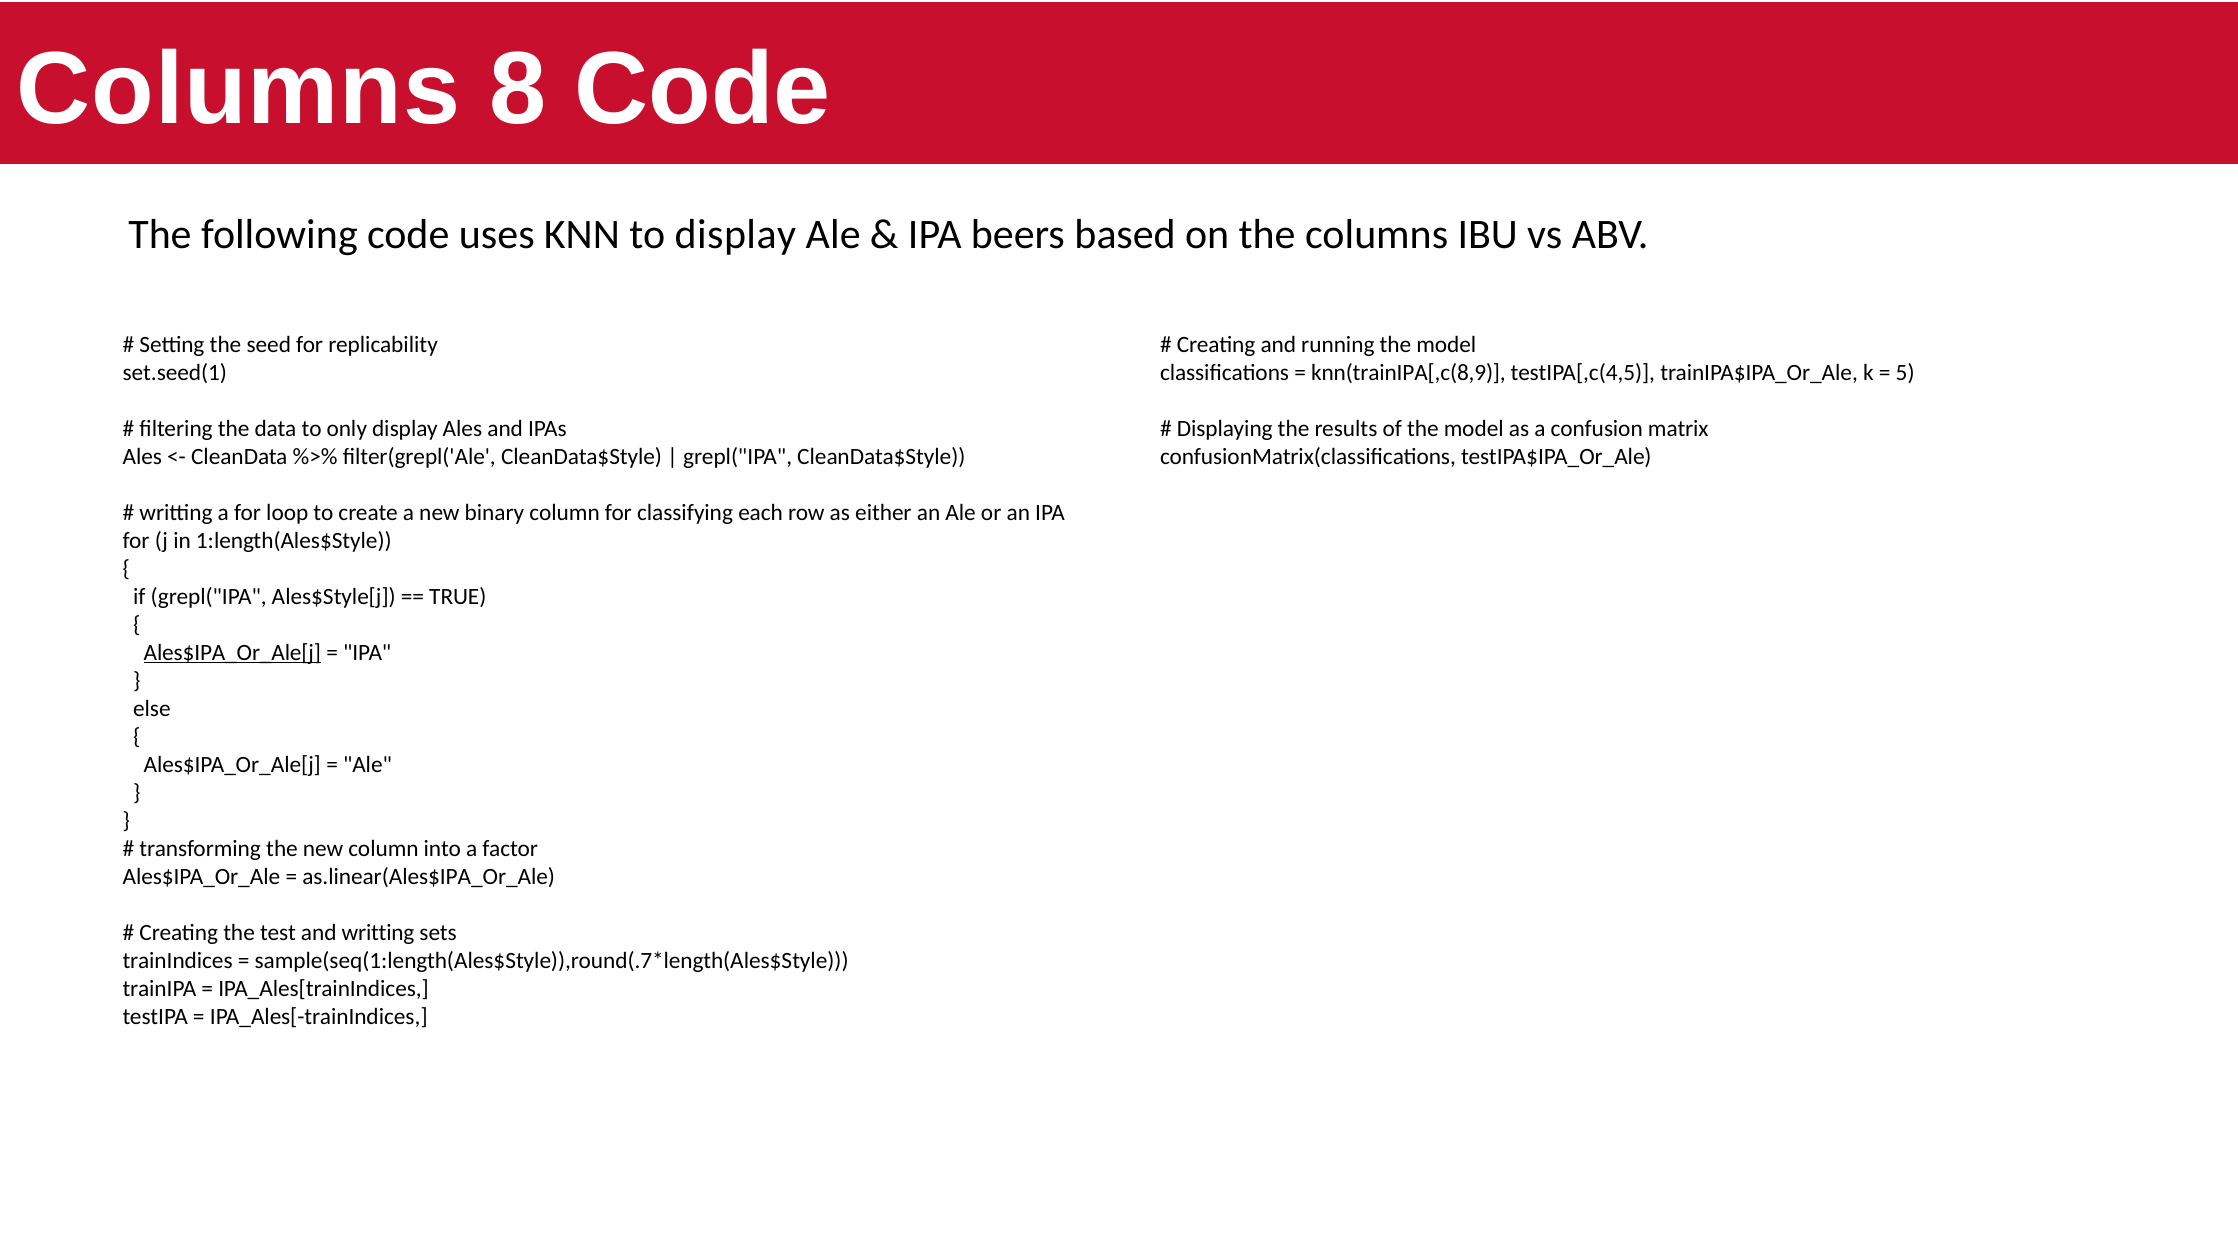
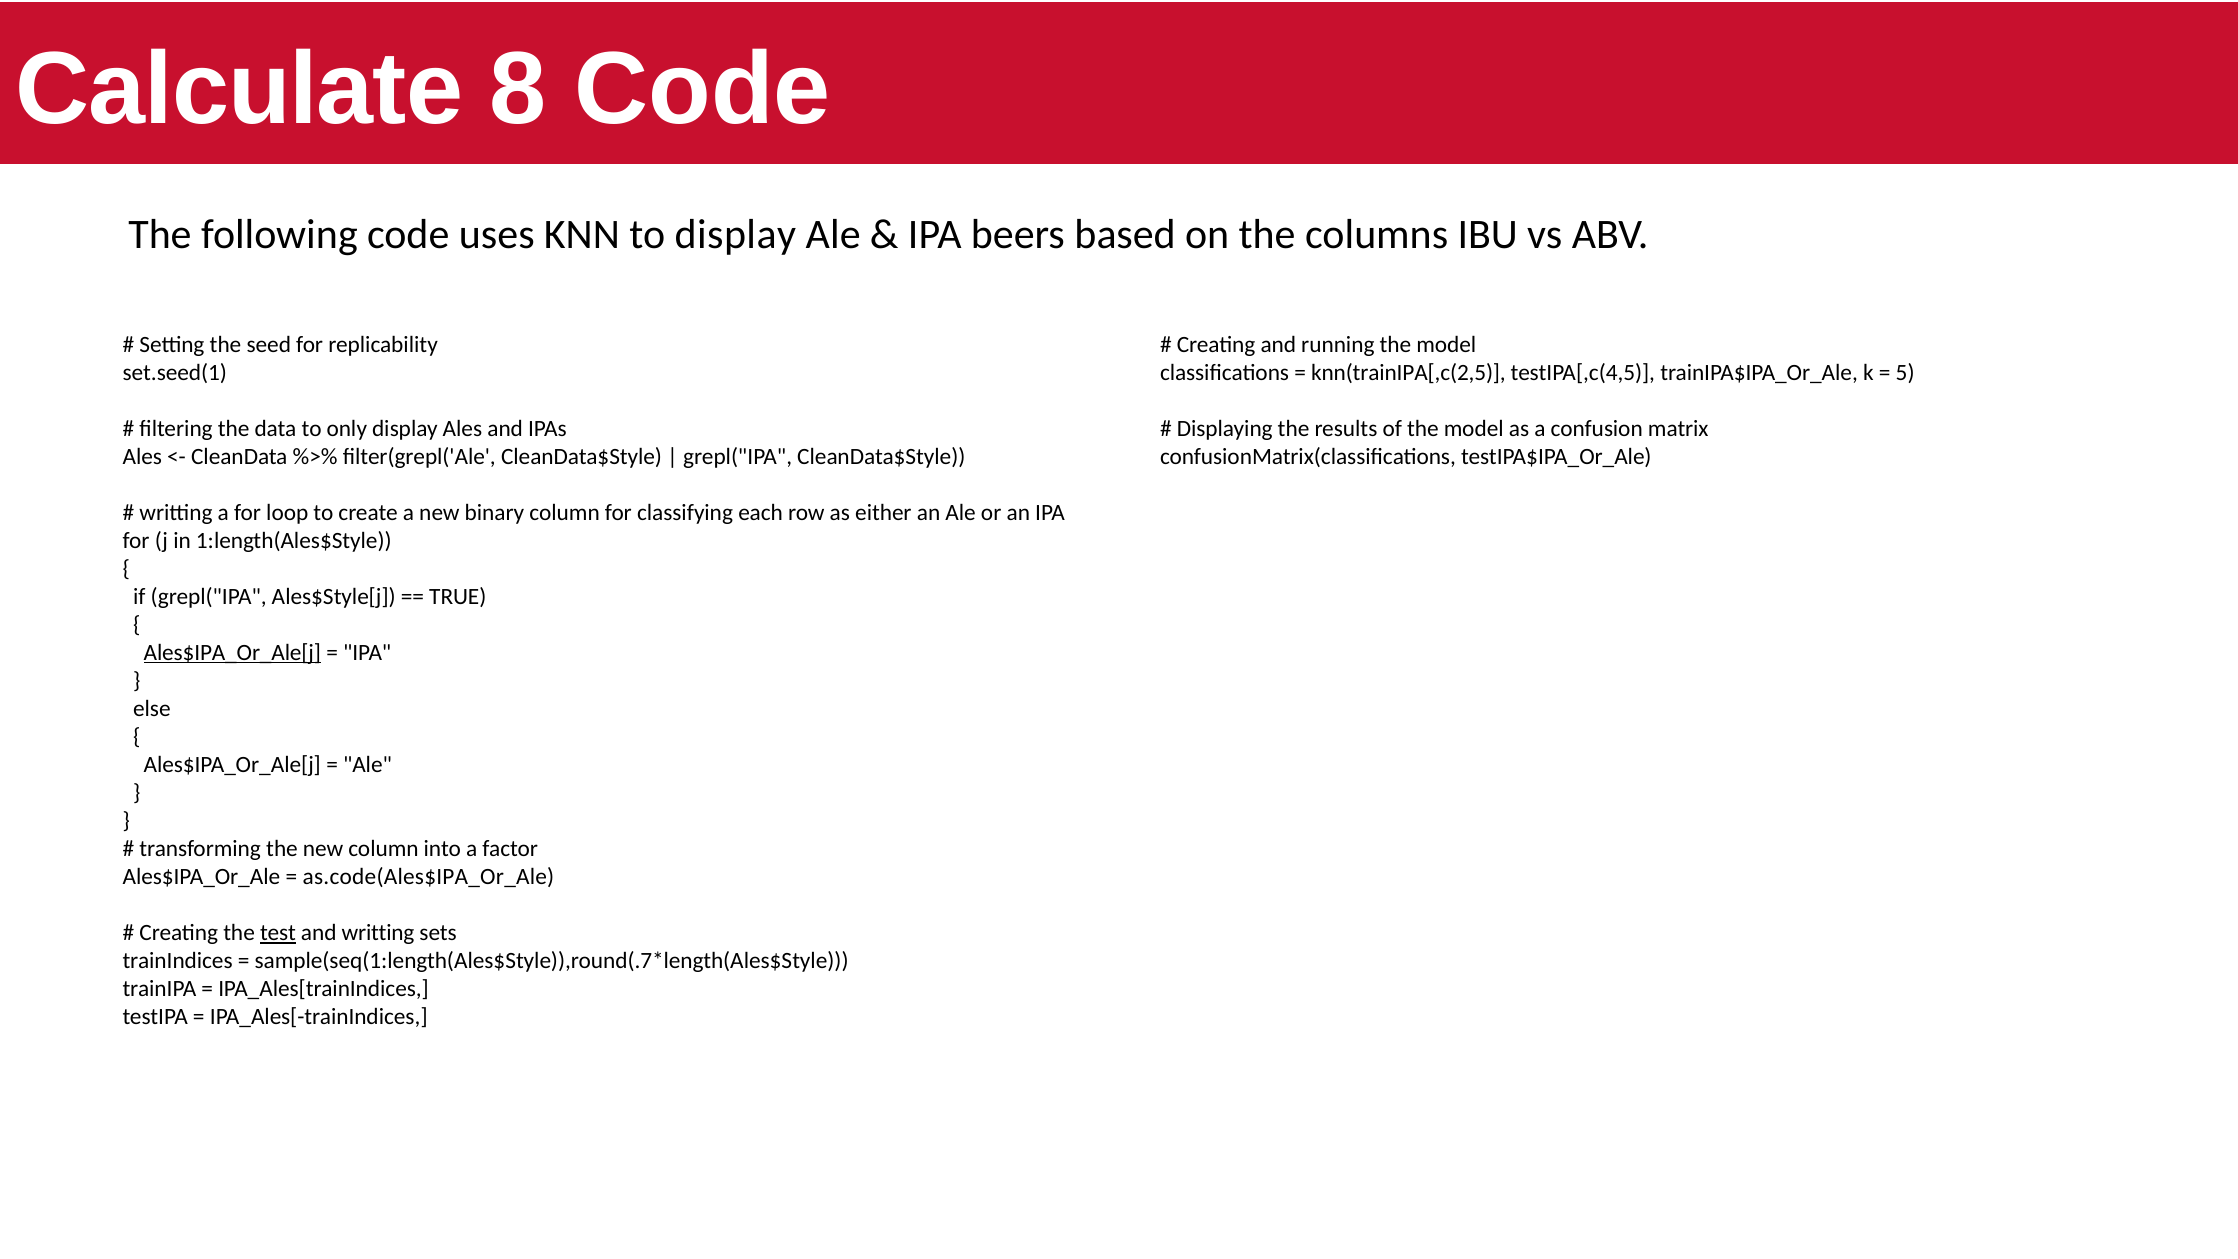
Columns at (238, 90): Columns -> Calculate
knn(trainIPA[,c(8,9: knn(trainIPA[,c(8,9 -> knn(trainIPA[,c(2,5
as.linear(Ales$IPA_Or_Ale: as.linear(Ales$IPA_Or_Ale -> as.code(Ales$IPA_Or_Ale
test underline: none -> present
